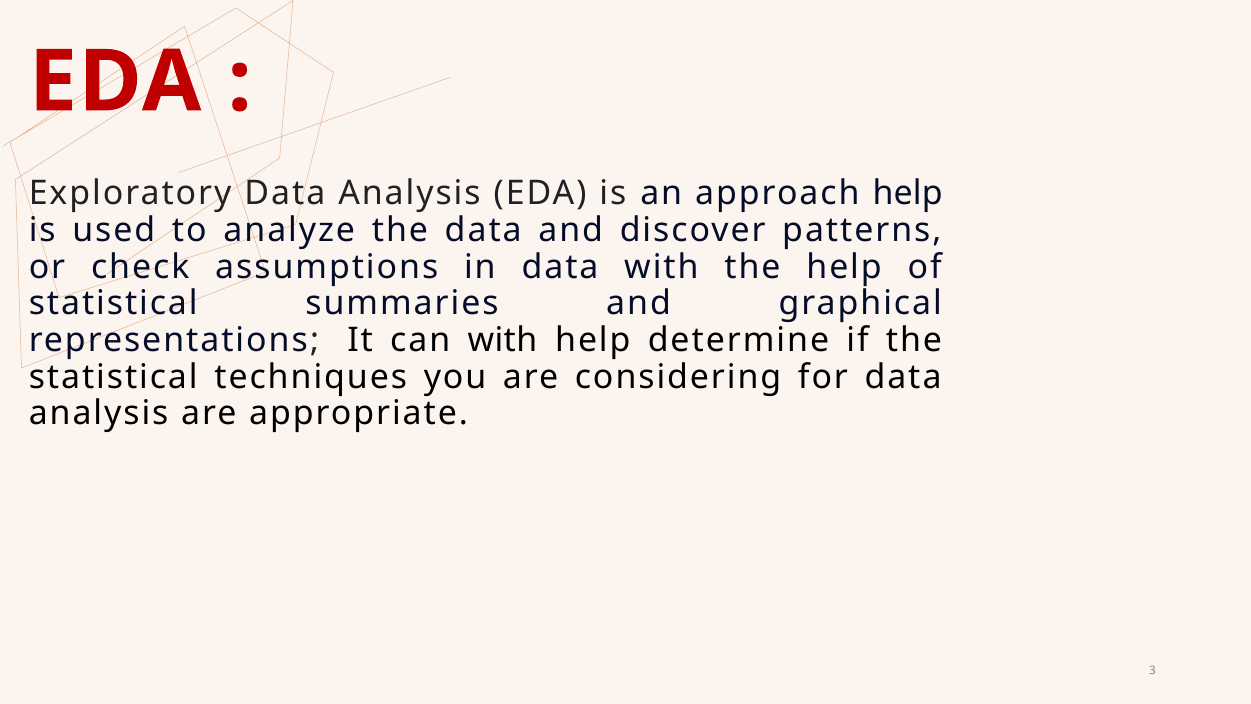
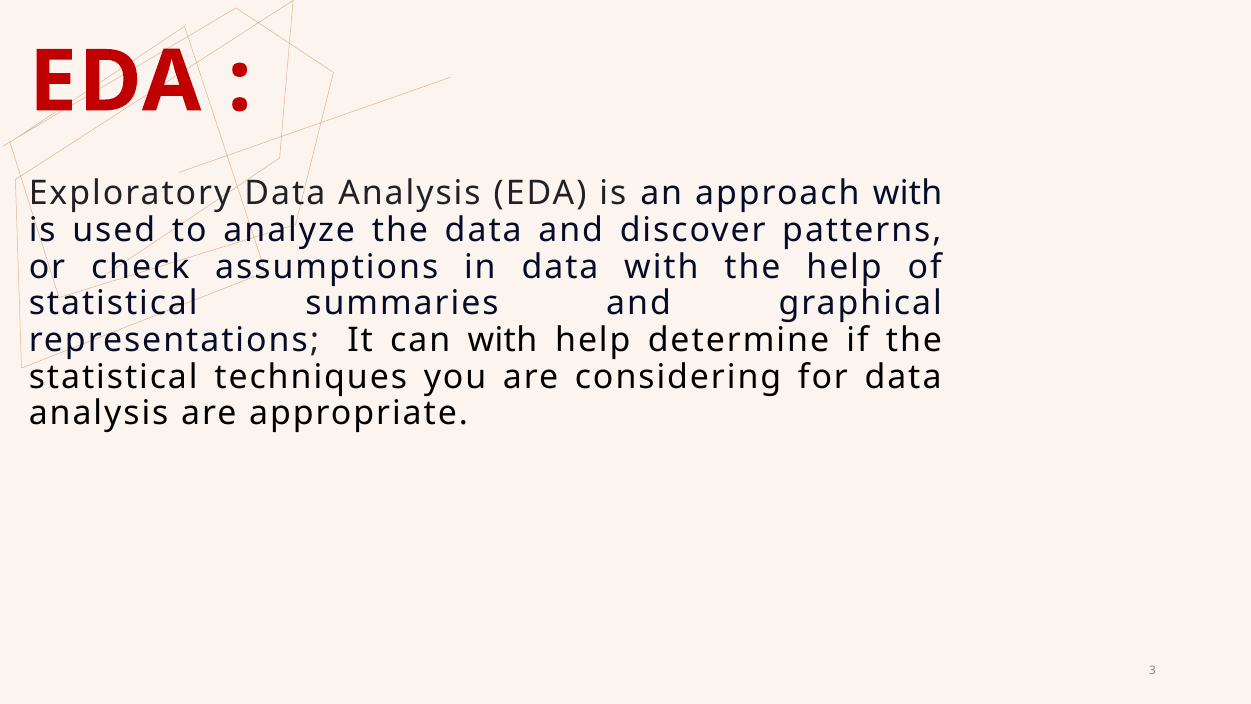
approach help: help -> with
